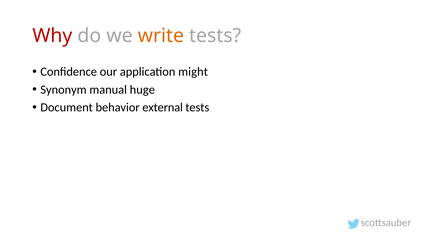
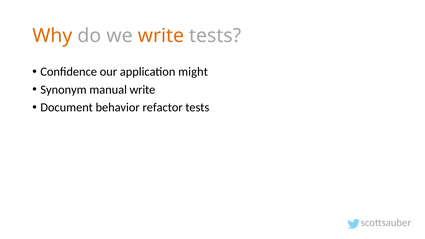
Why colour: red -> orange
manual huge: huge -> write
external: external -> refactor
